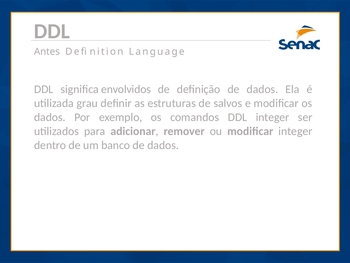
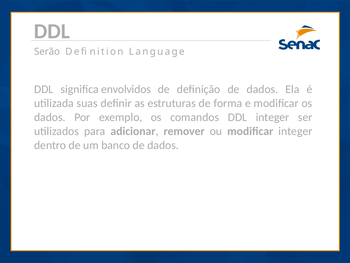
Antes: Antes -> Serão
grau: grau -> suas
salvos: salvos -> forma
